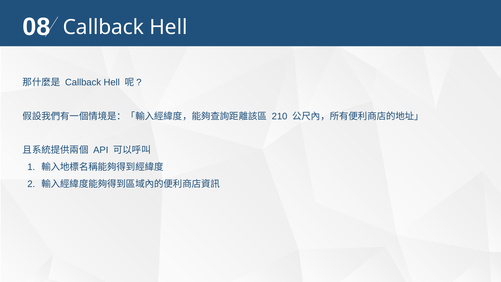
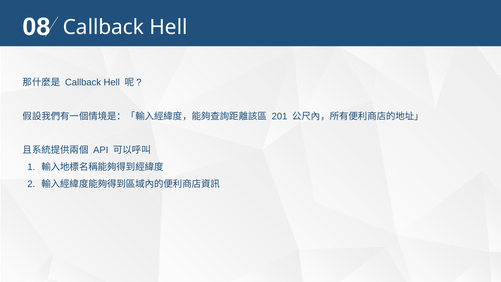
210: 210 -> 201
